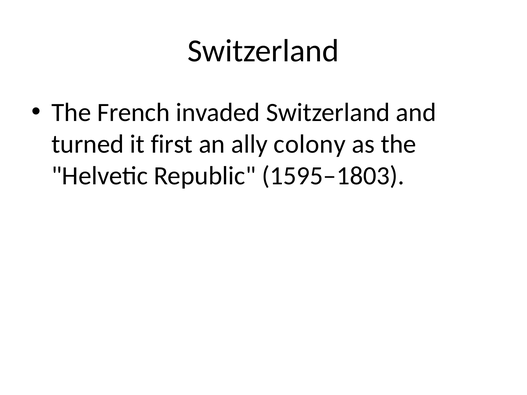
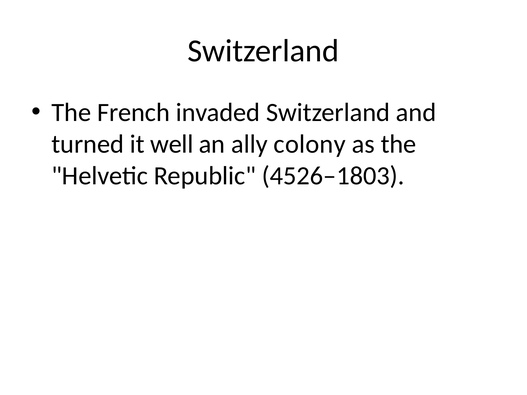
first: first -> well
1595–1803: 1595–1803 -> 4526–1803
